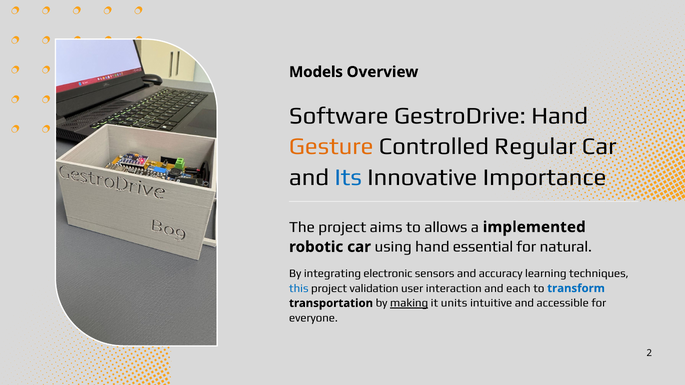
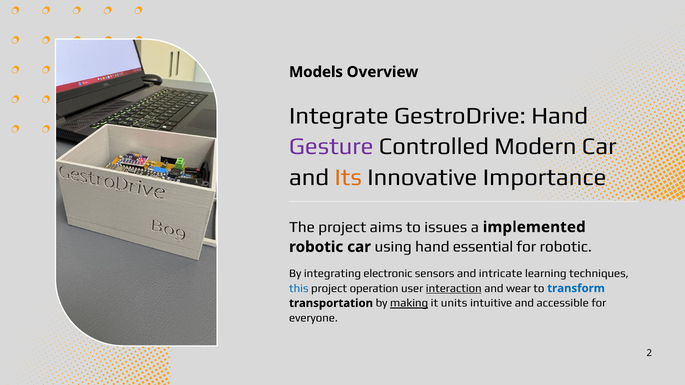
Software: Software -> Integrate
Gesture colour: orange -> purple
Regular: Regular -> Modern
Its colour: blue -> orange
allows: allows -> issues
for natural: natural -> robotic
accuracy: accuracy -> intricate
validation: validation -> operation
interaction underline: none -> present
each: each -> wear
